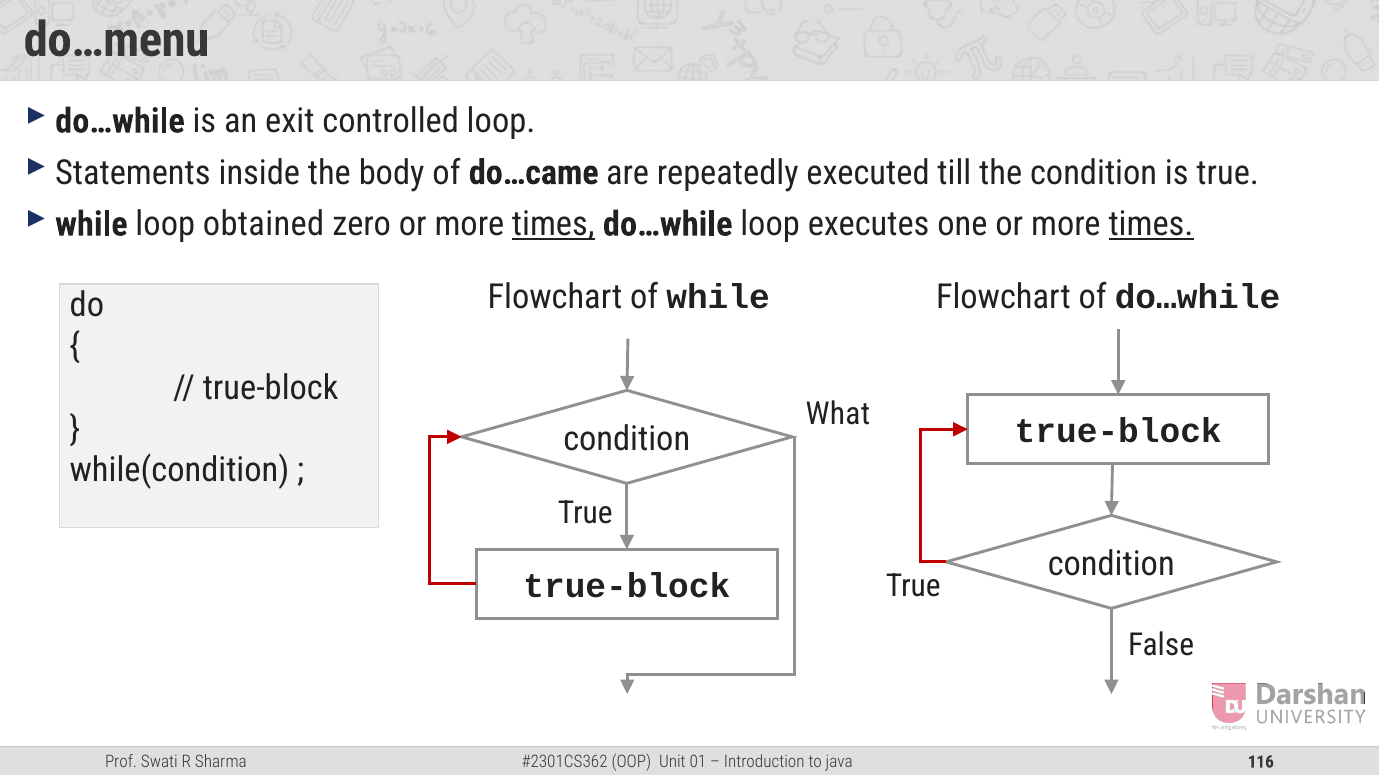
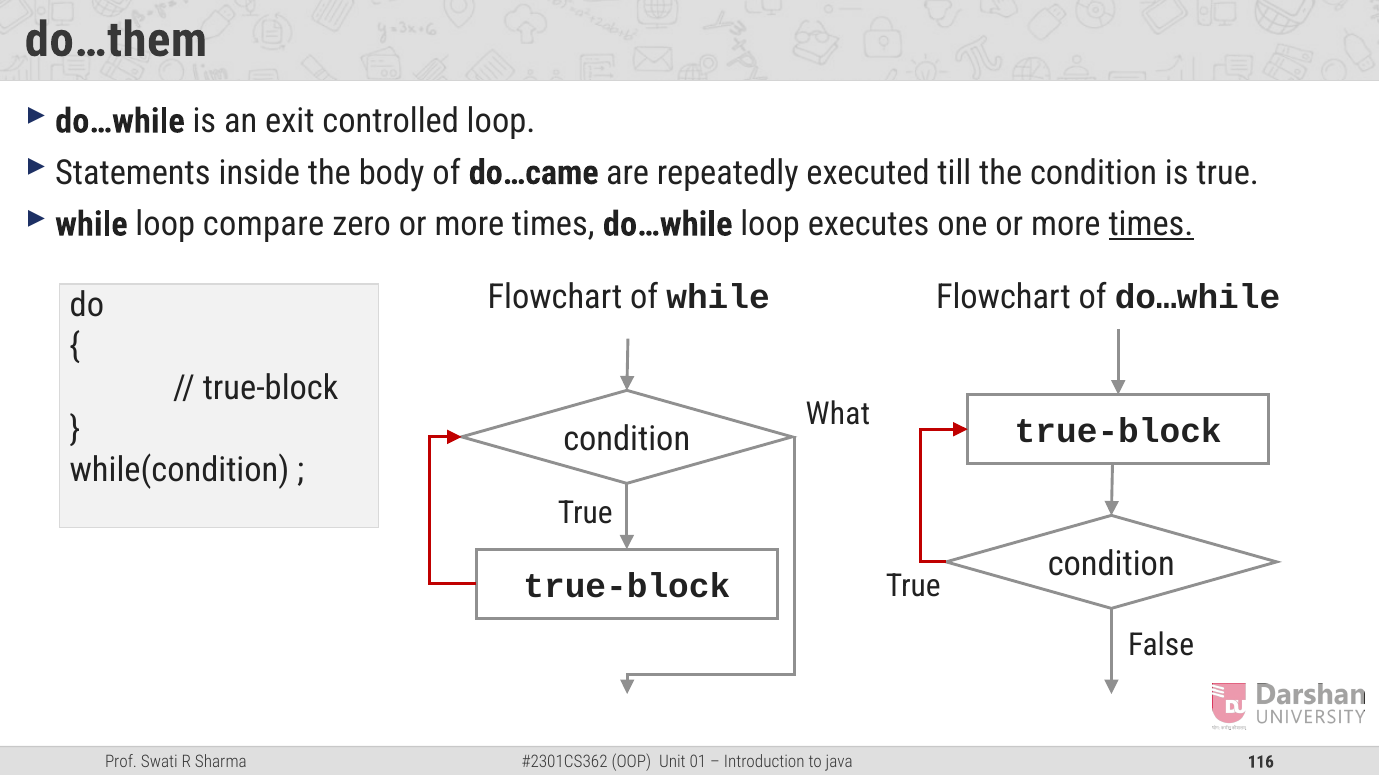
do…menu: do…menu -> do…them
obtained: obtained -> compare
times at (553, 224) underline: present -> none
